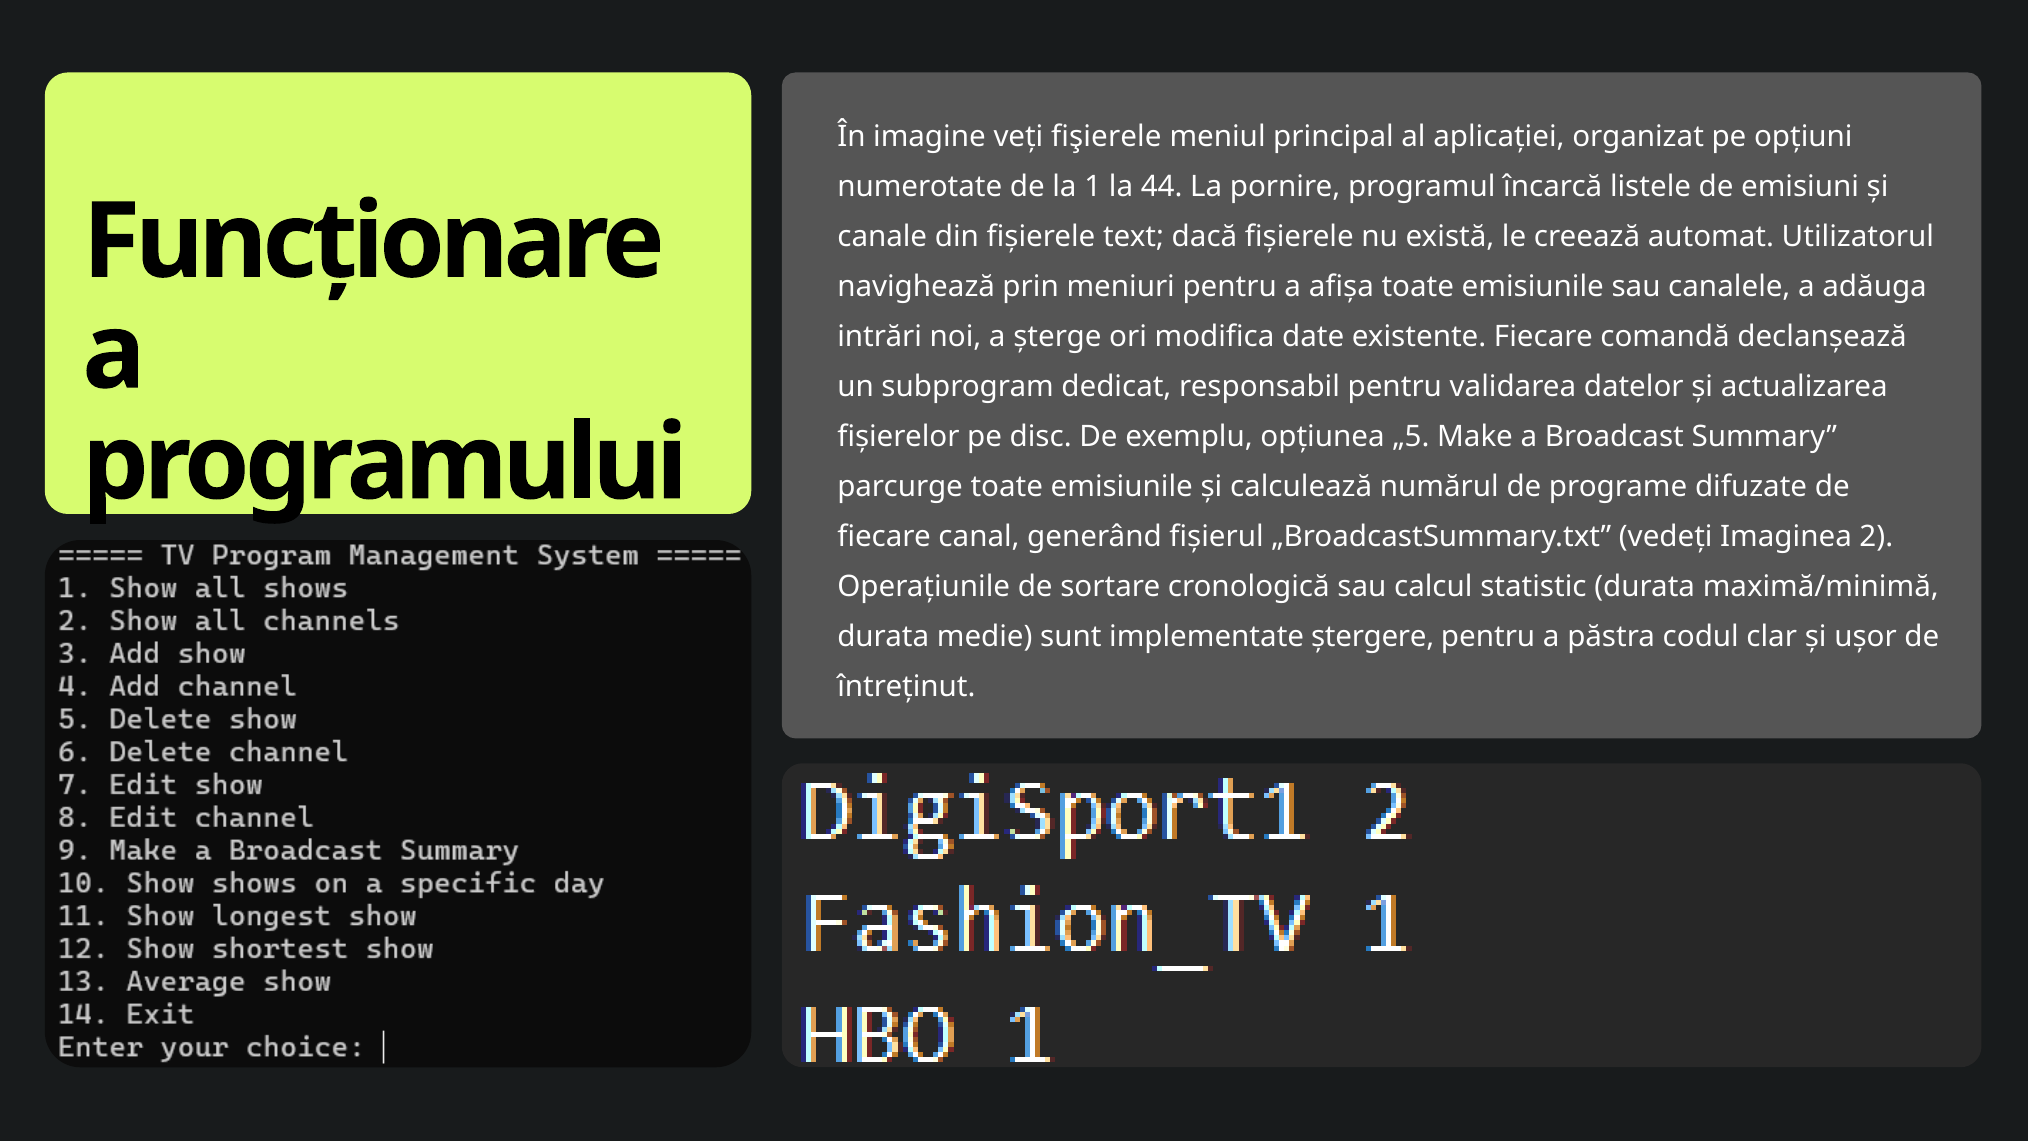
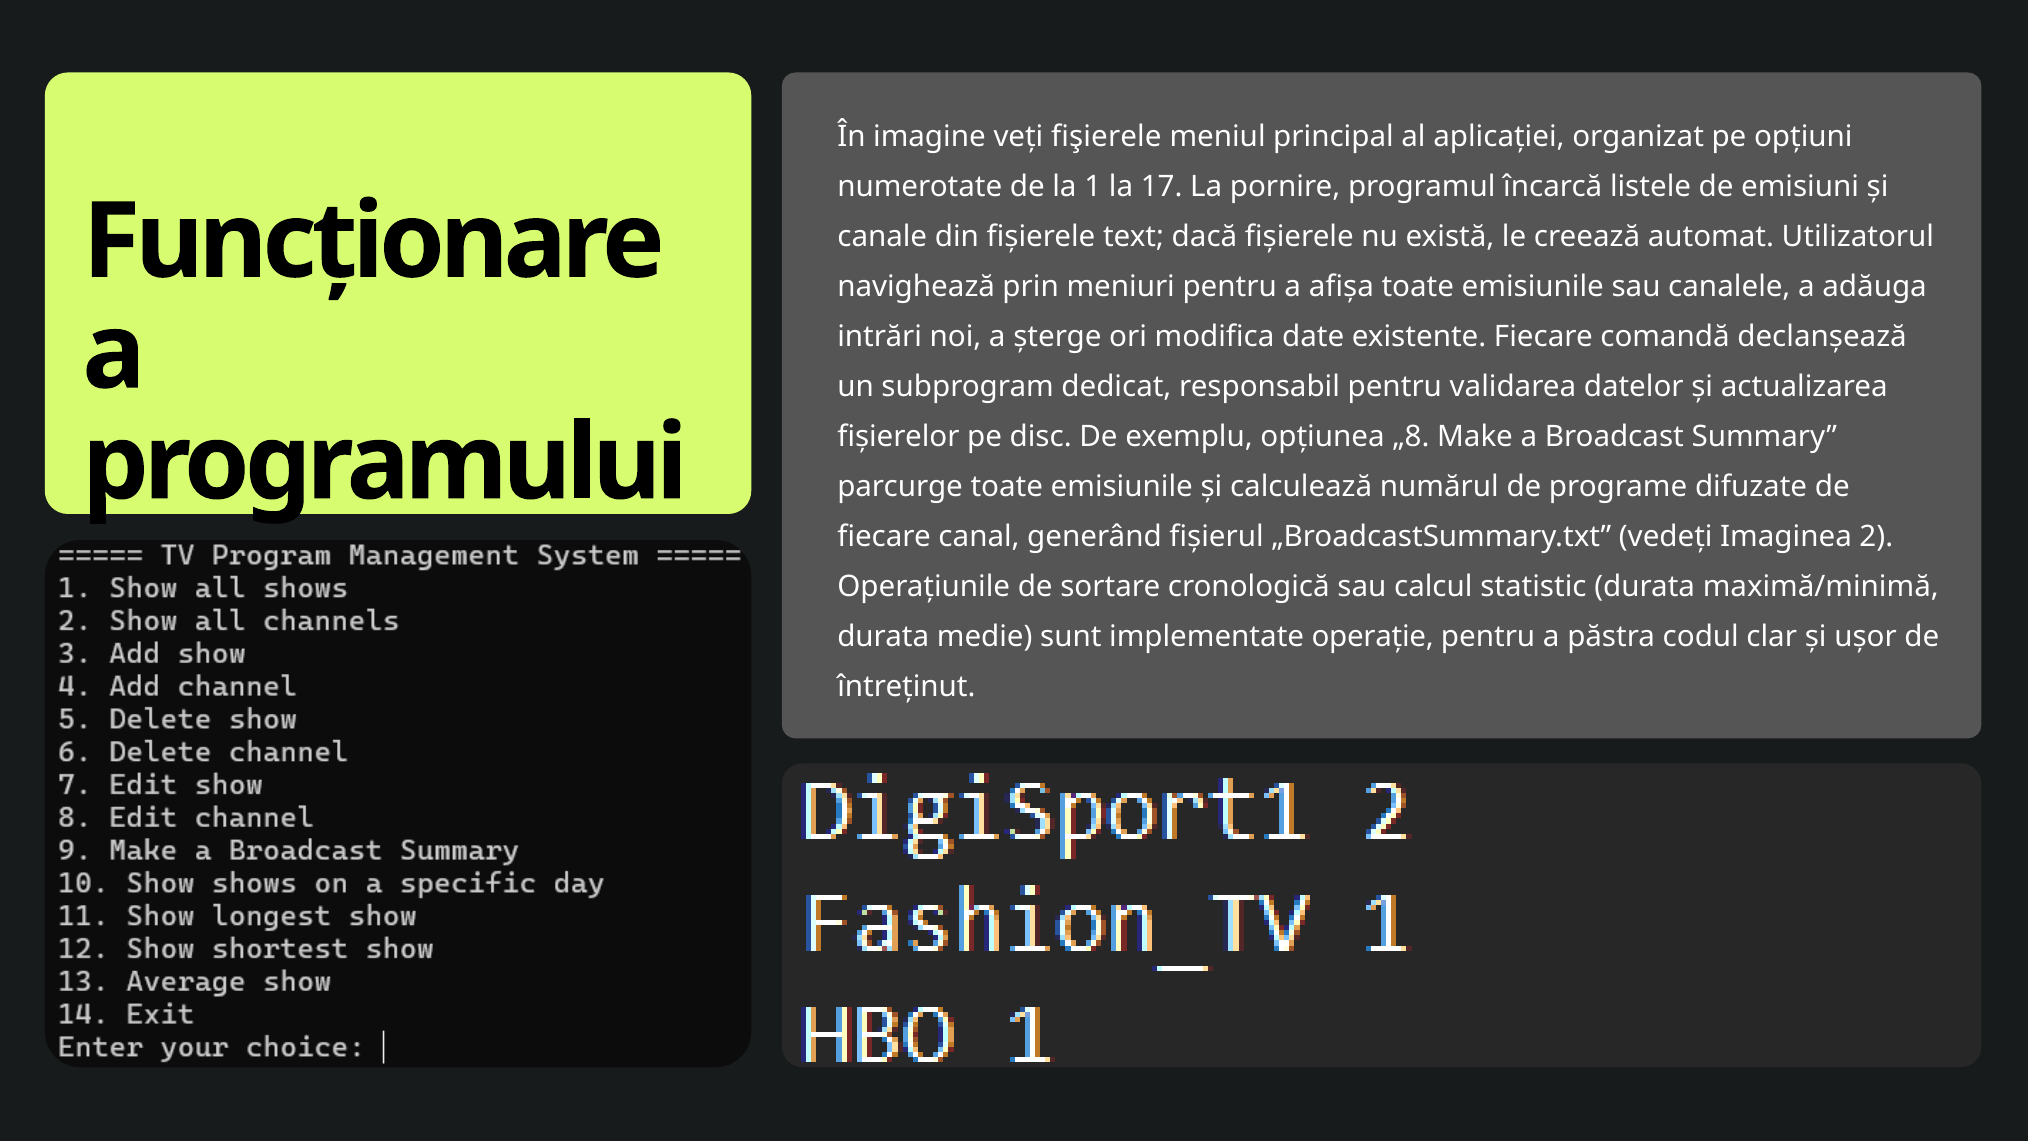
44: 44 -> 17
„5: „5 -> „8
ștergere: ștergere -> operație
